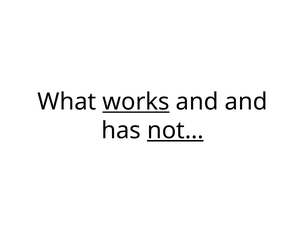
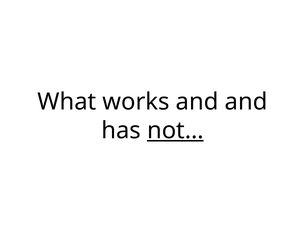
works underline: present -> none
